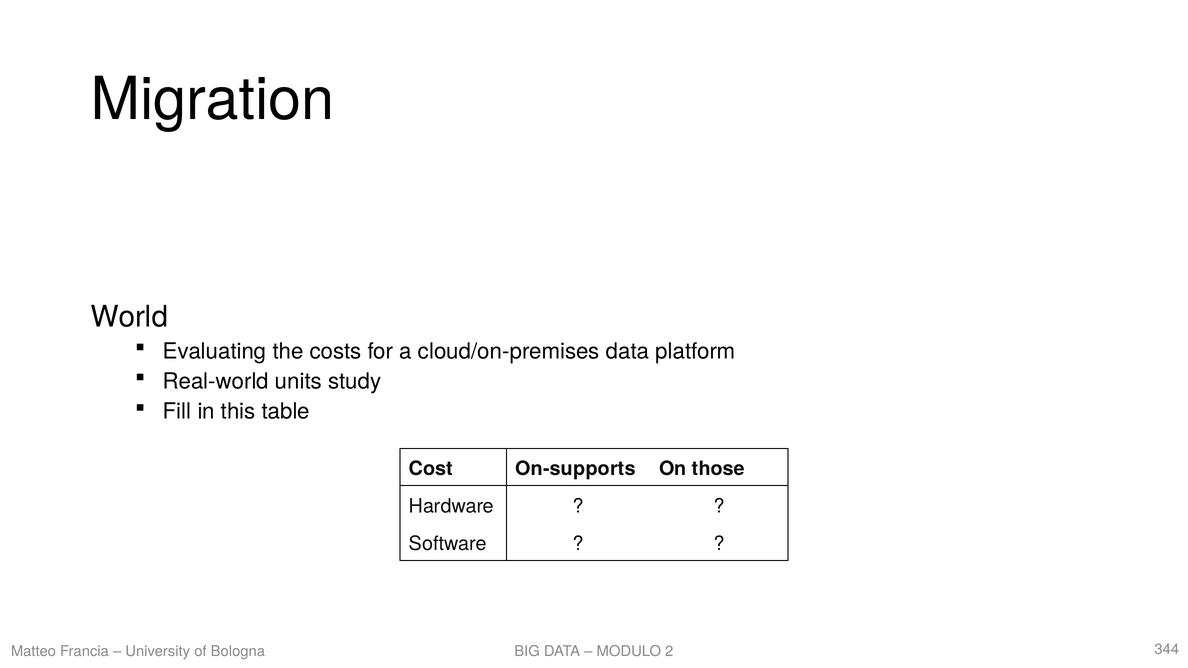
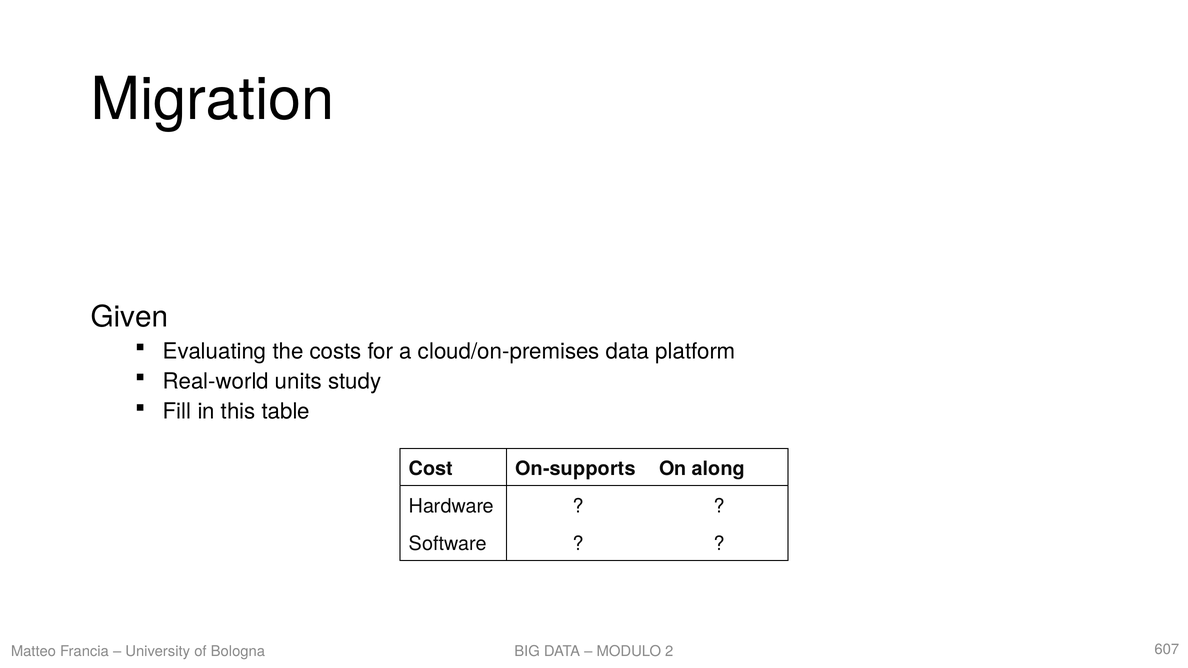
World: World -> Given
those: those -> along
344: 344 -> 607
